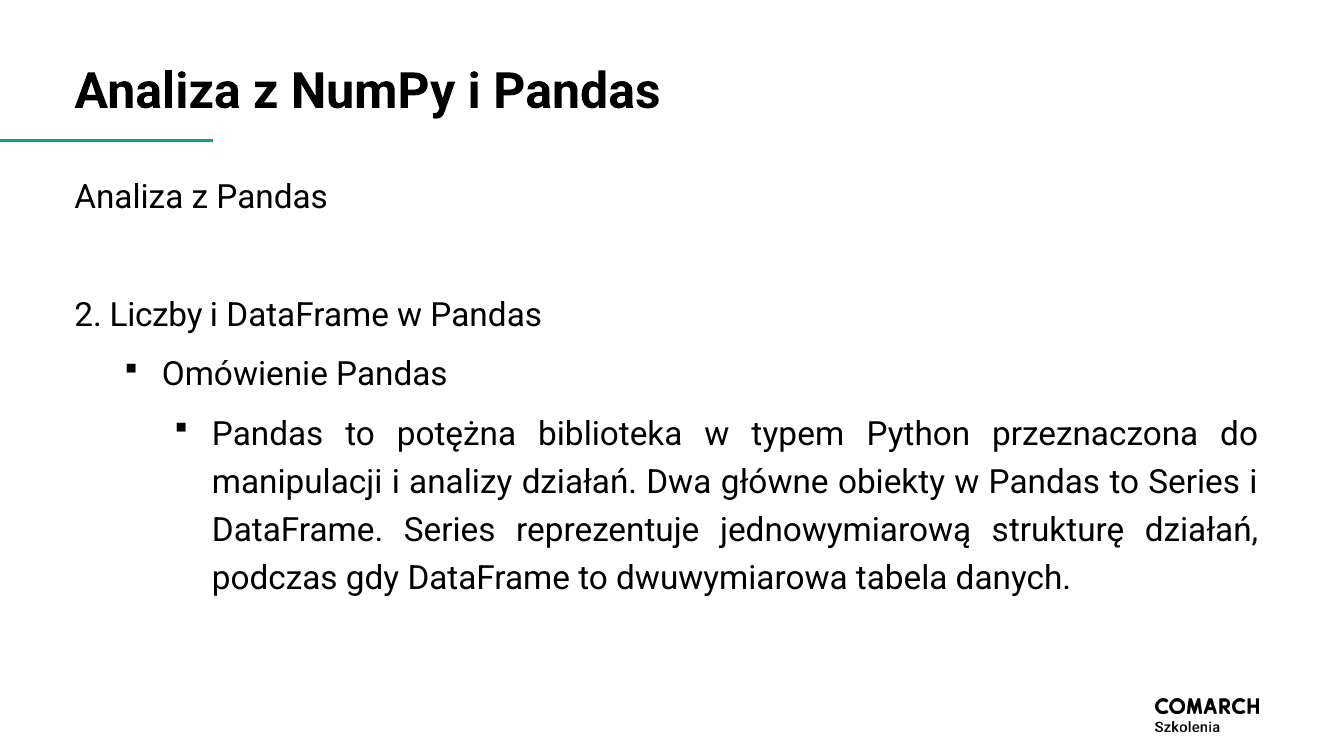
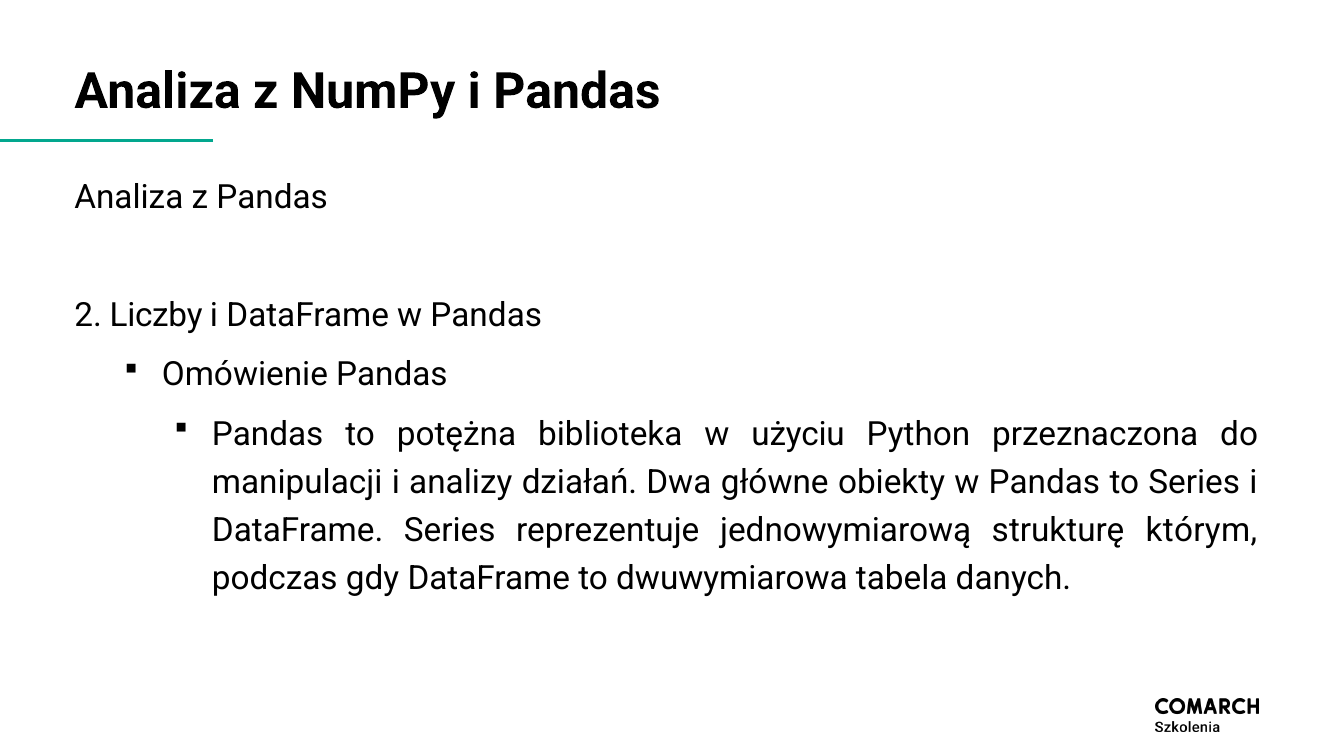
typem: typem -> użyciu
strukturę działań: działań -> którym
